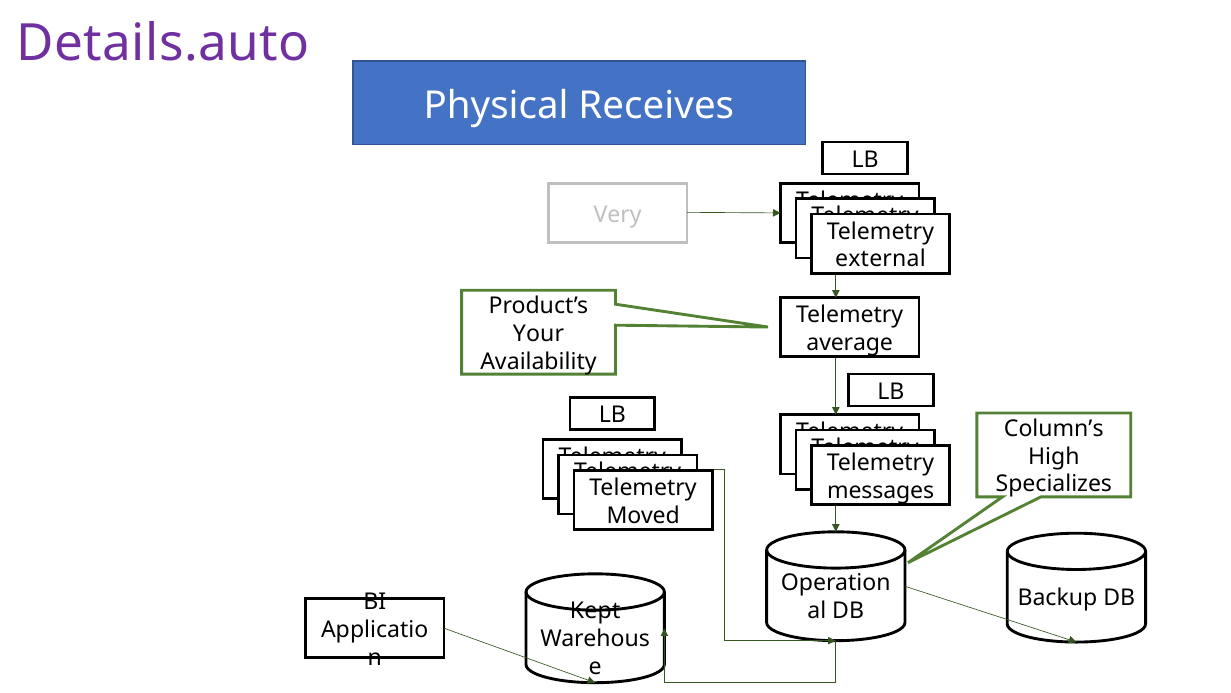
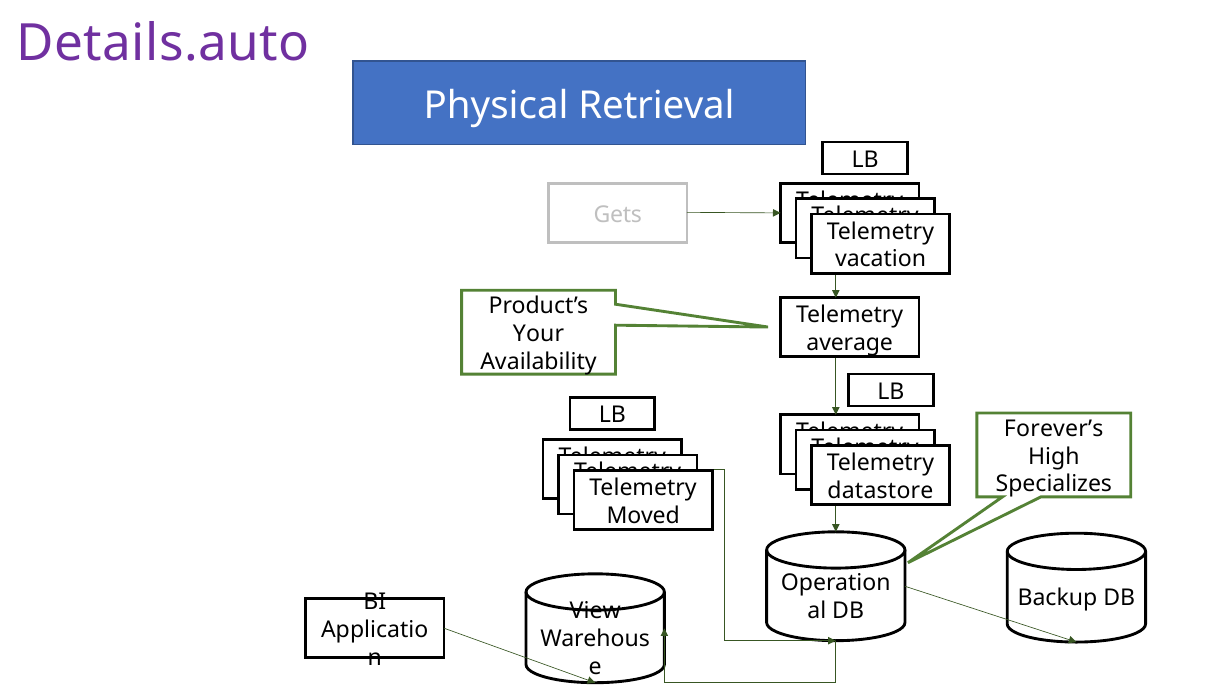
Receives: Receives -> Retrieval
Very: Very -> Gets
external: external -> vacation
Column’s: Column’s -> Forever’s
messages: messages -> datastore
Kept: Kept -> View
